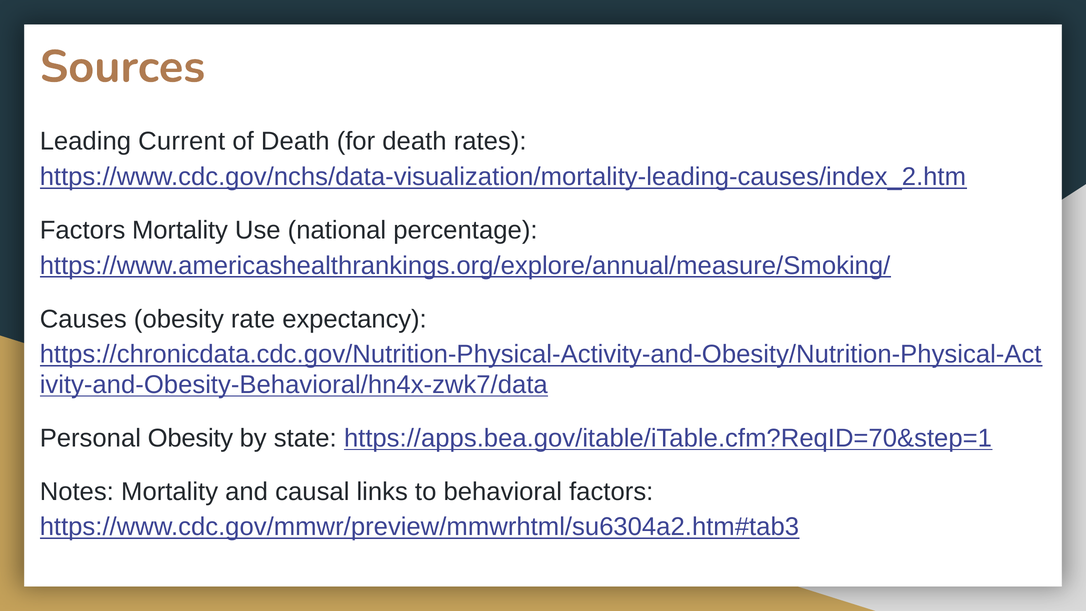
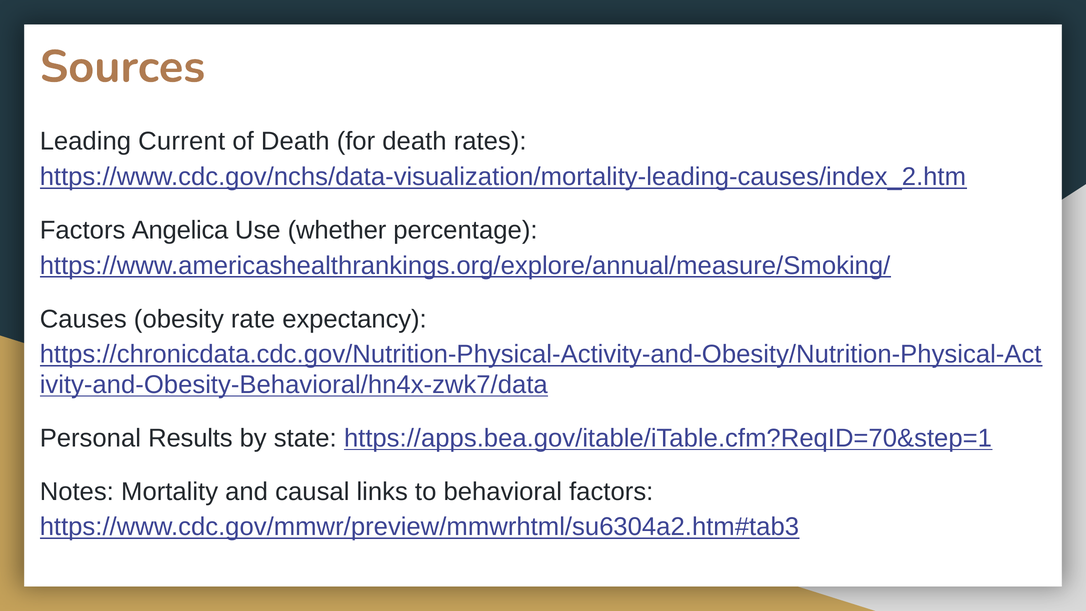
Factors Mortality: Mortality -> Angelica
national: national -> whether
Personal Obesity: Obesity -> Results
